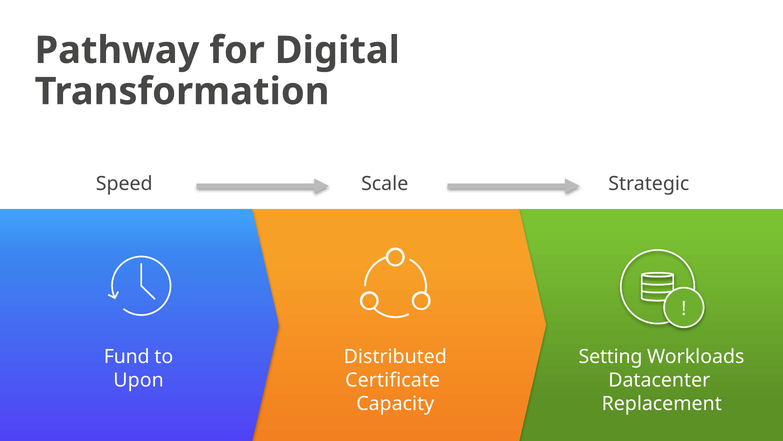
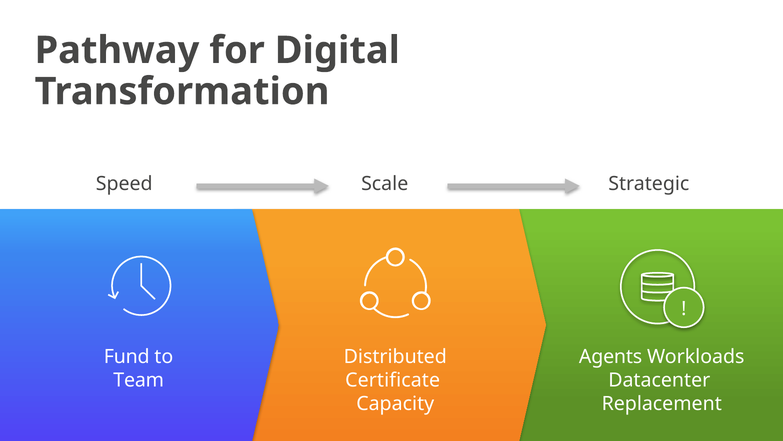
Setting: Setting -> Agents
Upon: Upon -> Team
